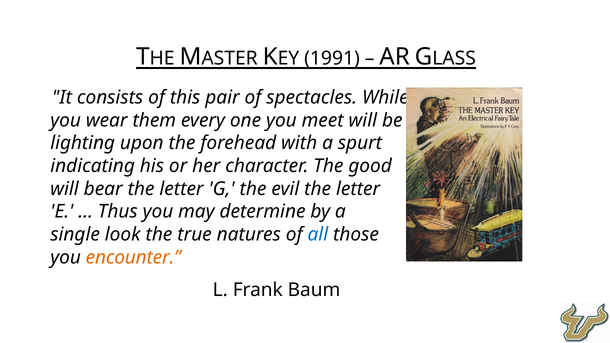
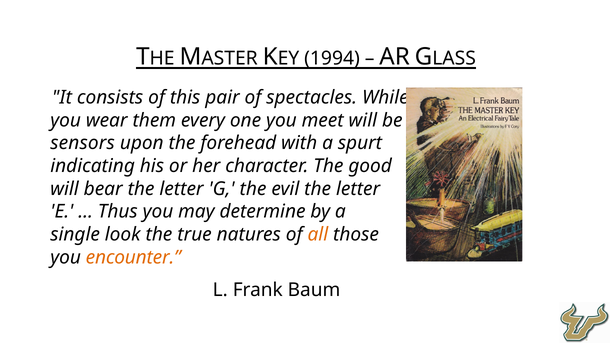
1991: 1991 -> 1994
lighting: lighting -> sensors
all colour: blue -> orange
